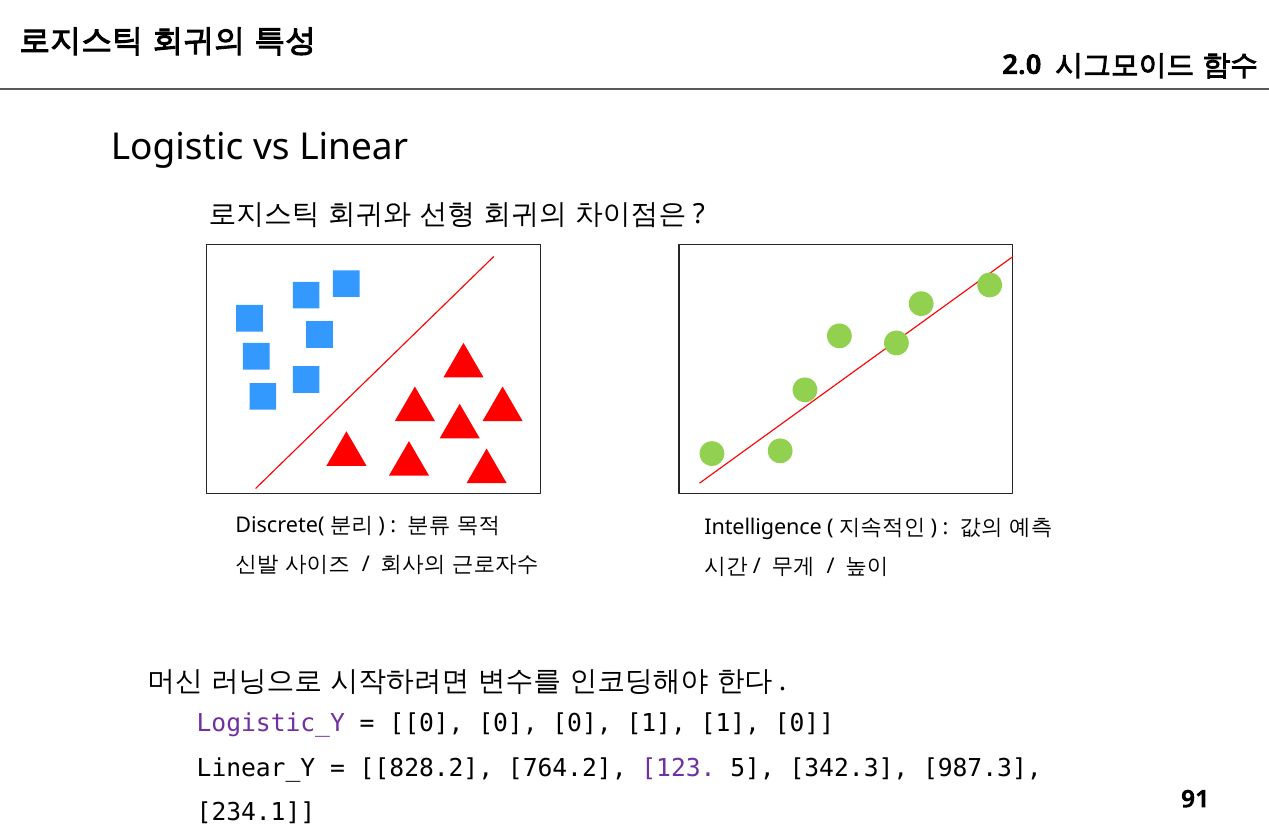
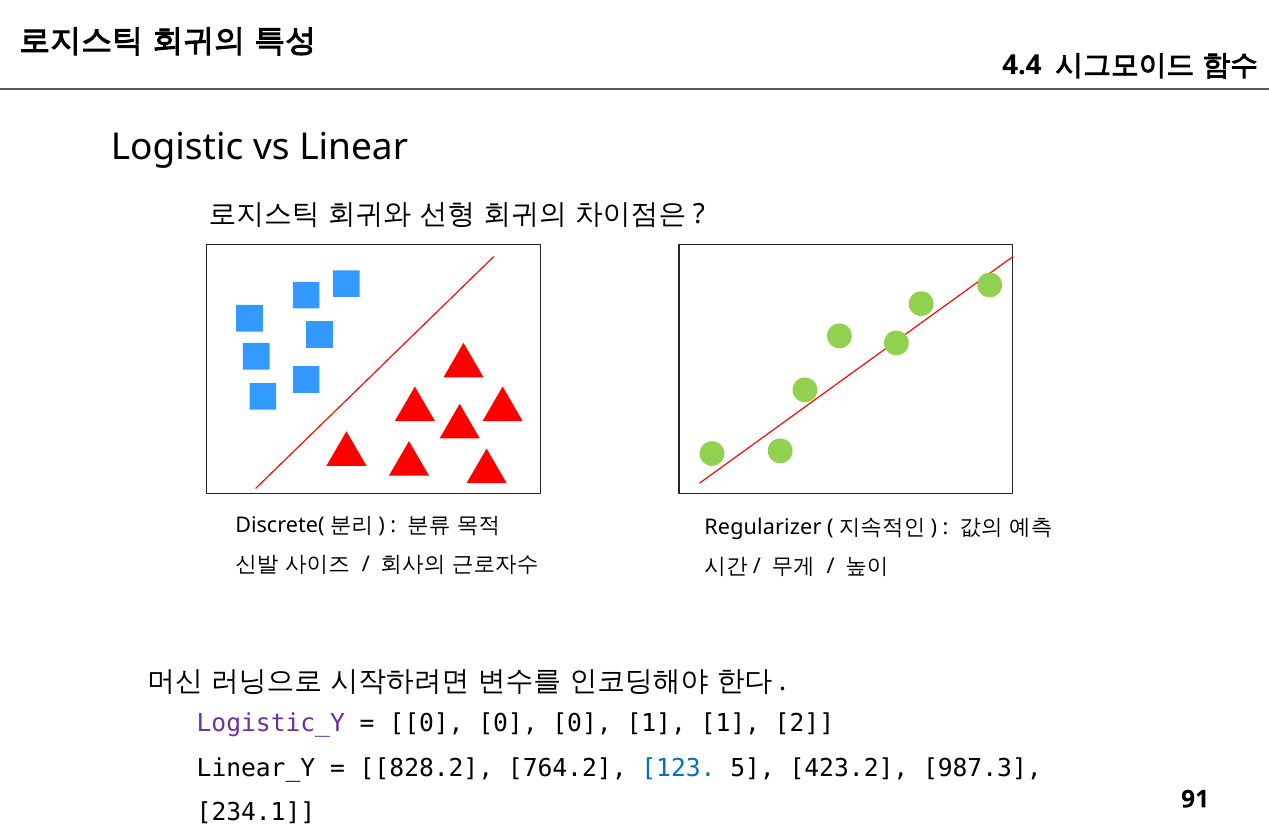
2.0: 2.0 -> 4.4
Intelligence: Intelligence -> Regularizer
1 0: 0 -> 2
123 colour: purple -> blue
342.3: 342.3 -> 423.2
